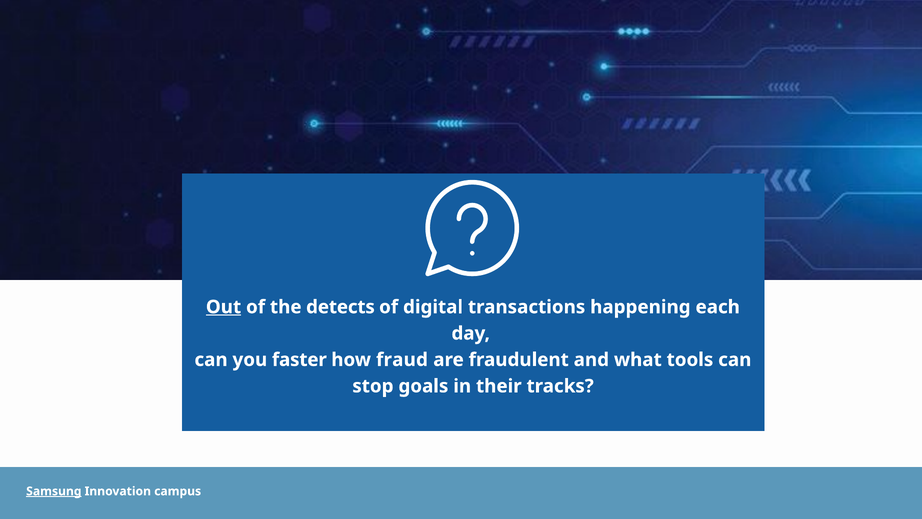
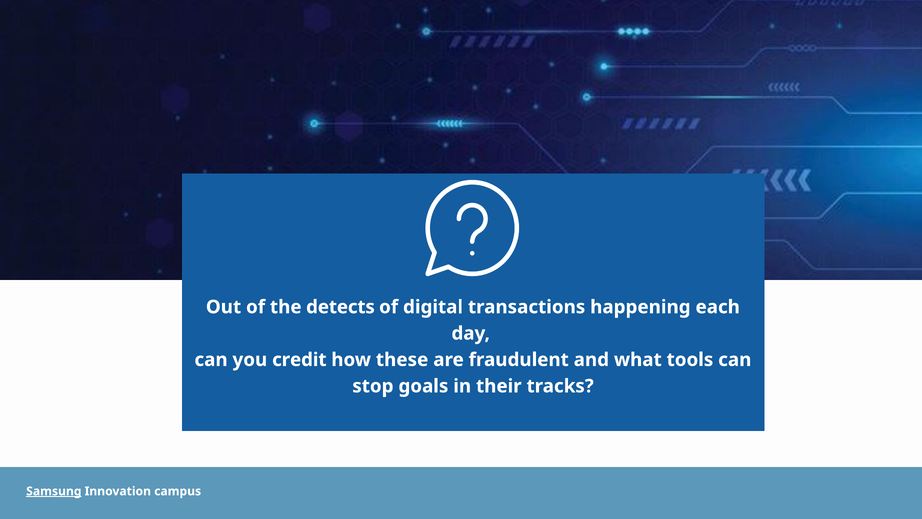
Out underline: present -> none
you faster: faster -> credit
how fraud: fraud -> these
